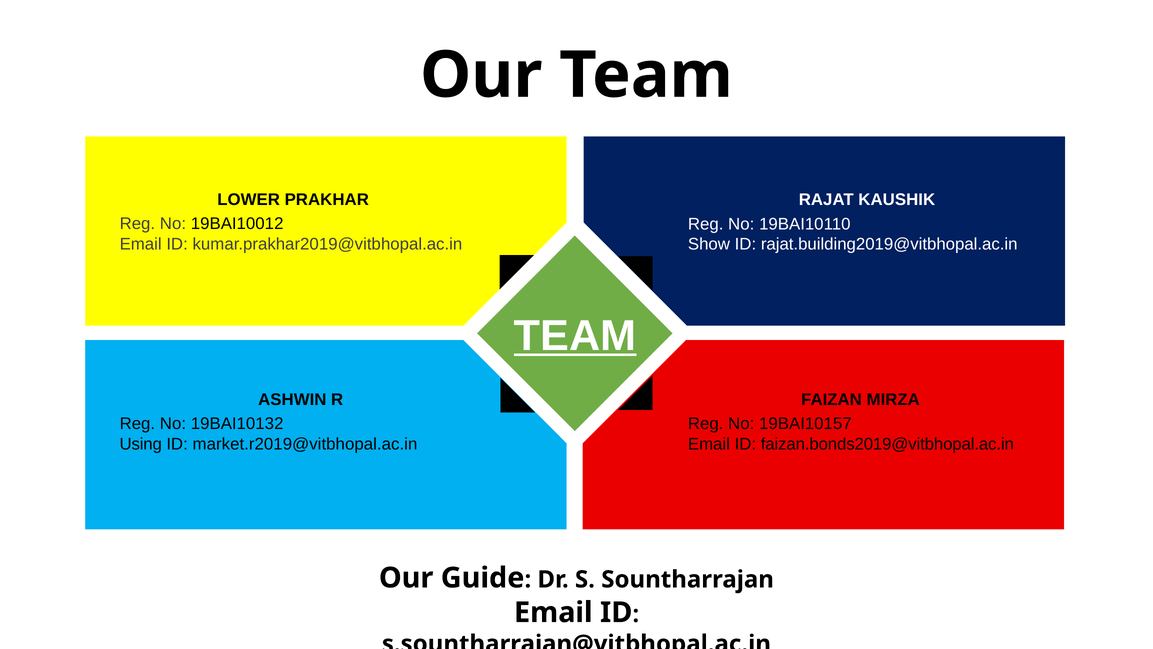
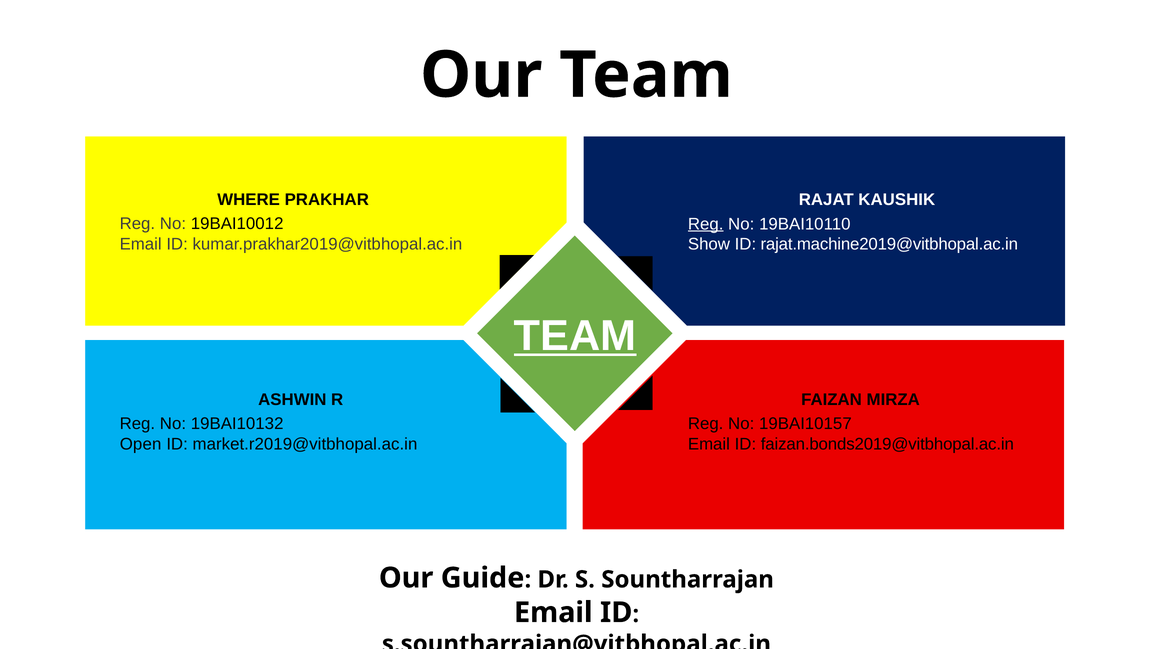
LOWER: LOWER -> WHERE
Reg at (706, 224) underline: none -> present
rajat.building2019@vitbhopal.ac.in: rajat.building2019@vitbhopal.ac.in -> rajat.machine2019@vitbhopal.ac.in
Using: Using -> Open
